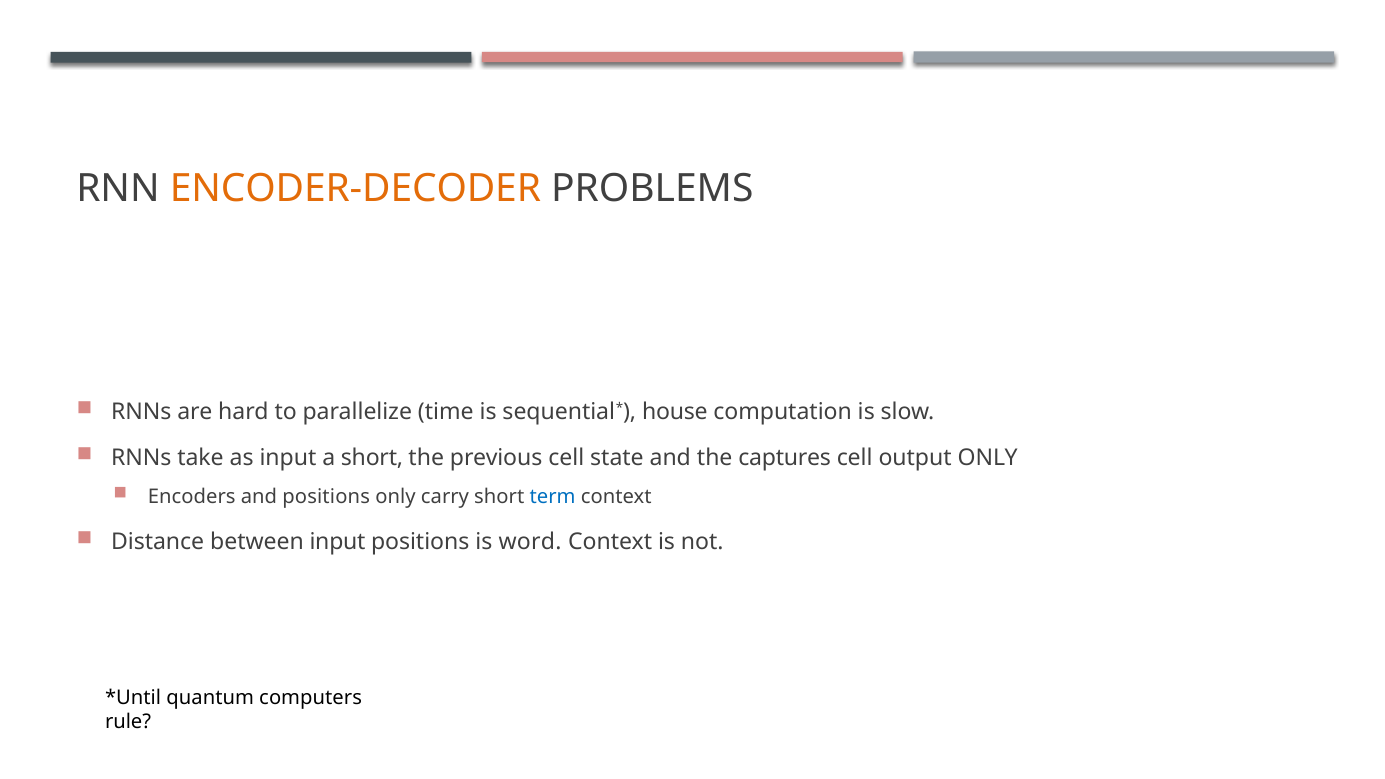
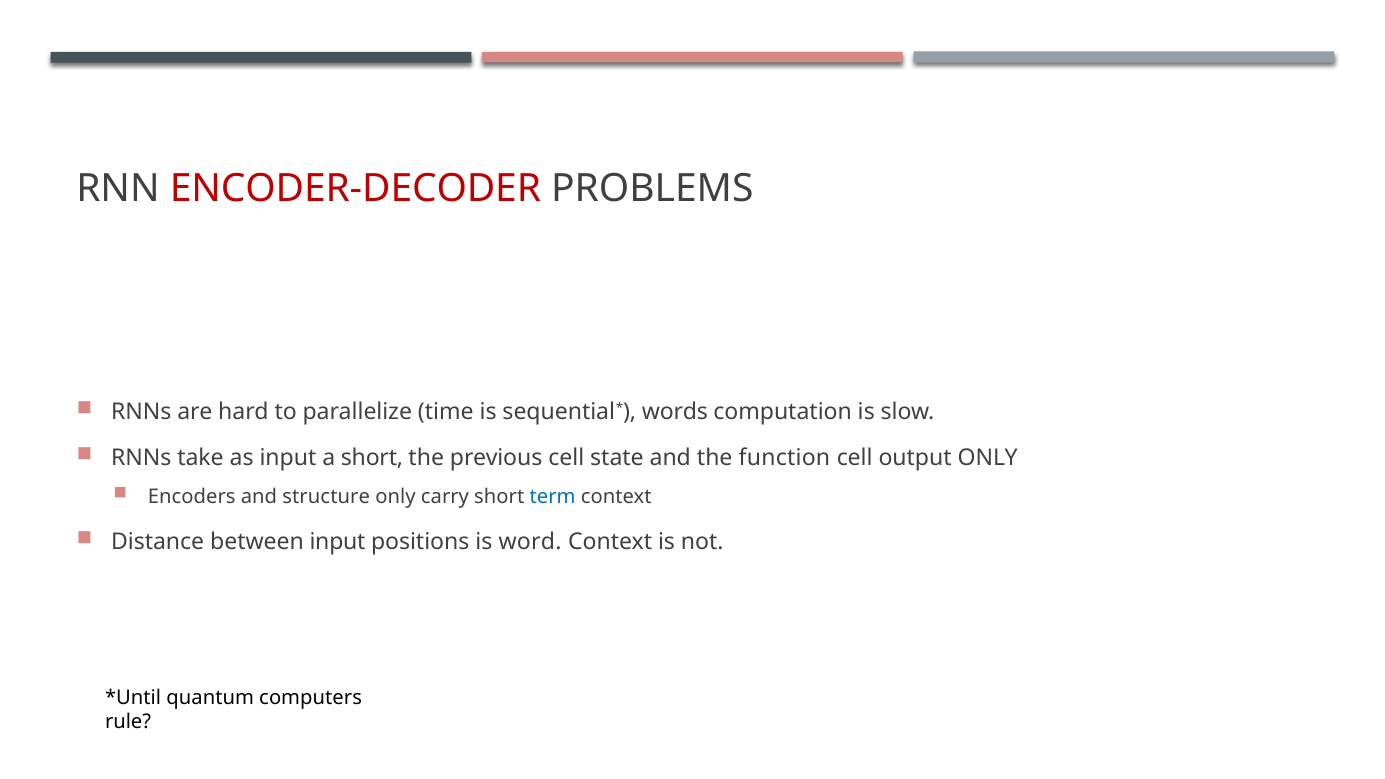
ENCODER-DECODER colour: orange -> red
house: house -> words
captures: captures -> function
and positions: positions -> structure
